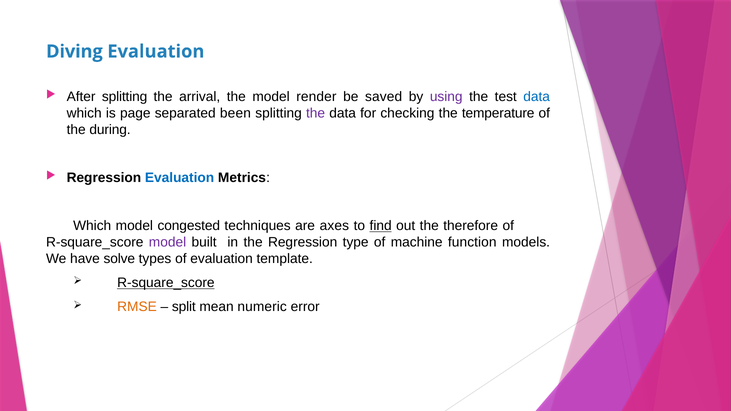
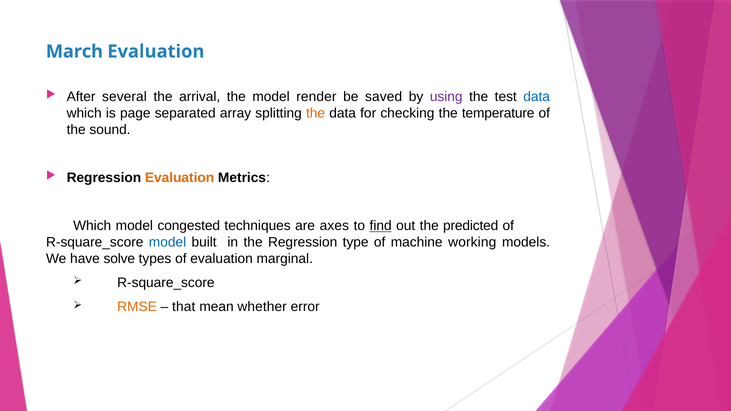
Diving: Diving -> March
After splitting: splitting -> several
been: been -> array
the at (316, 113) colour: purple -> orange
during: during -> sound
Evaluation at (180, 178) colour: blue -> orange
therefore: therefore -> predicted
model at (168, 242) colour: purple -> blue
function: function -> working
template: template -> marginal
R-square_score at (166, 283) underline: present -> none
split: split -> that
numeric: numeric -> whether
